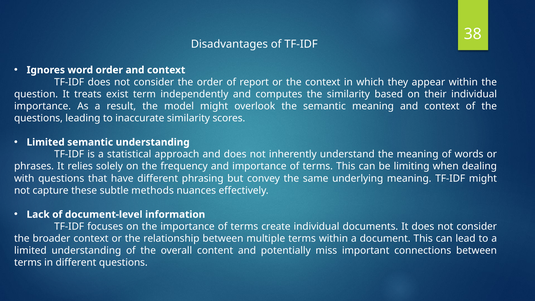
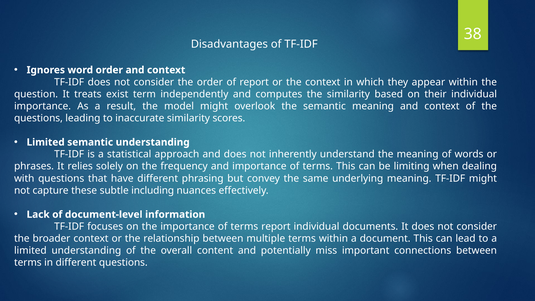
methods: methods -> including
terms create: create -> report
